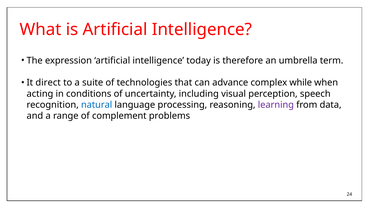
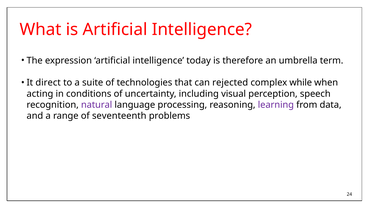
advance: advance -> rejected
natural colour: blue -> purple
complement: complement -> seventeenth
